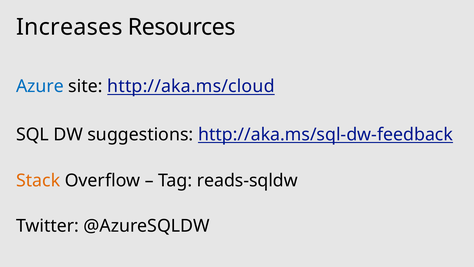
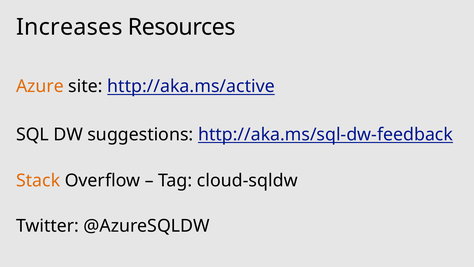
Azure colour: blue -> orange
http://aka.ms/cloud: http://aka.ms/cloud -> http://aka.ms/active
reads-sqldw: reads-sqldw -> cloud-sqldw
